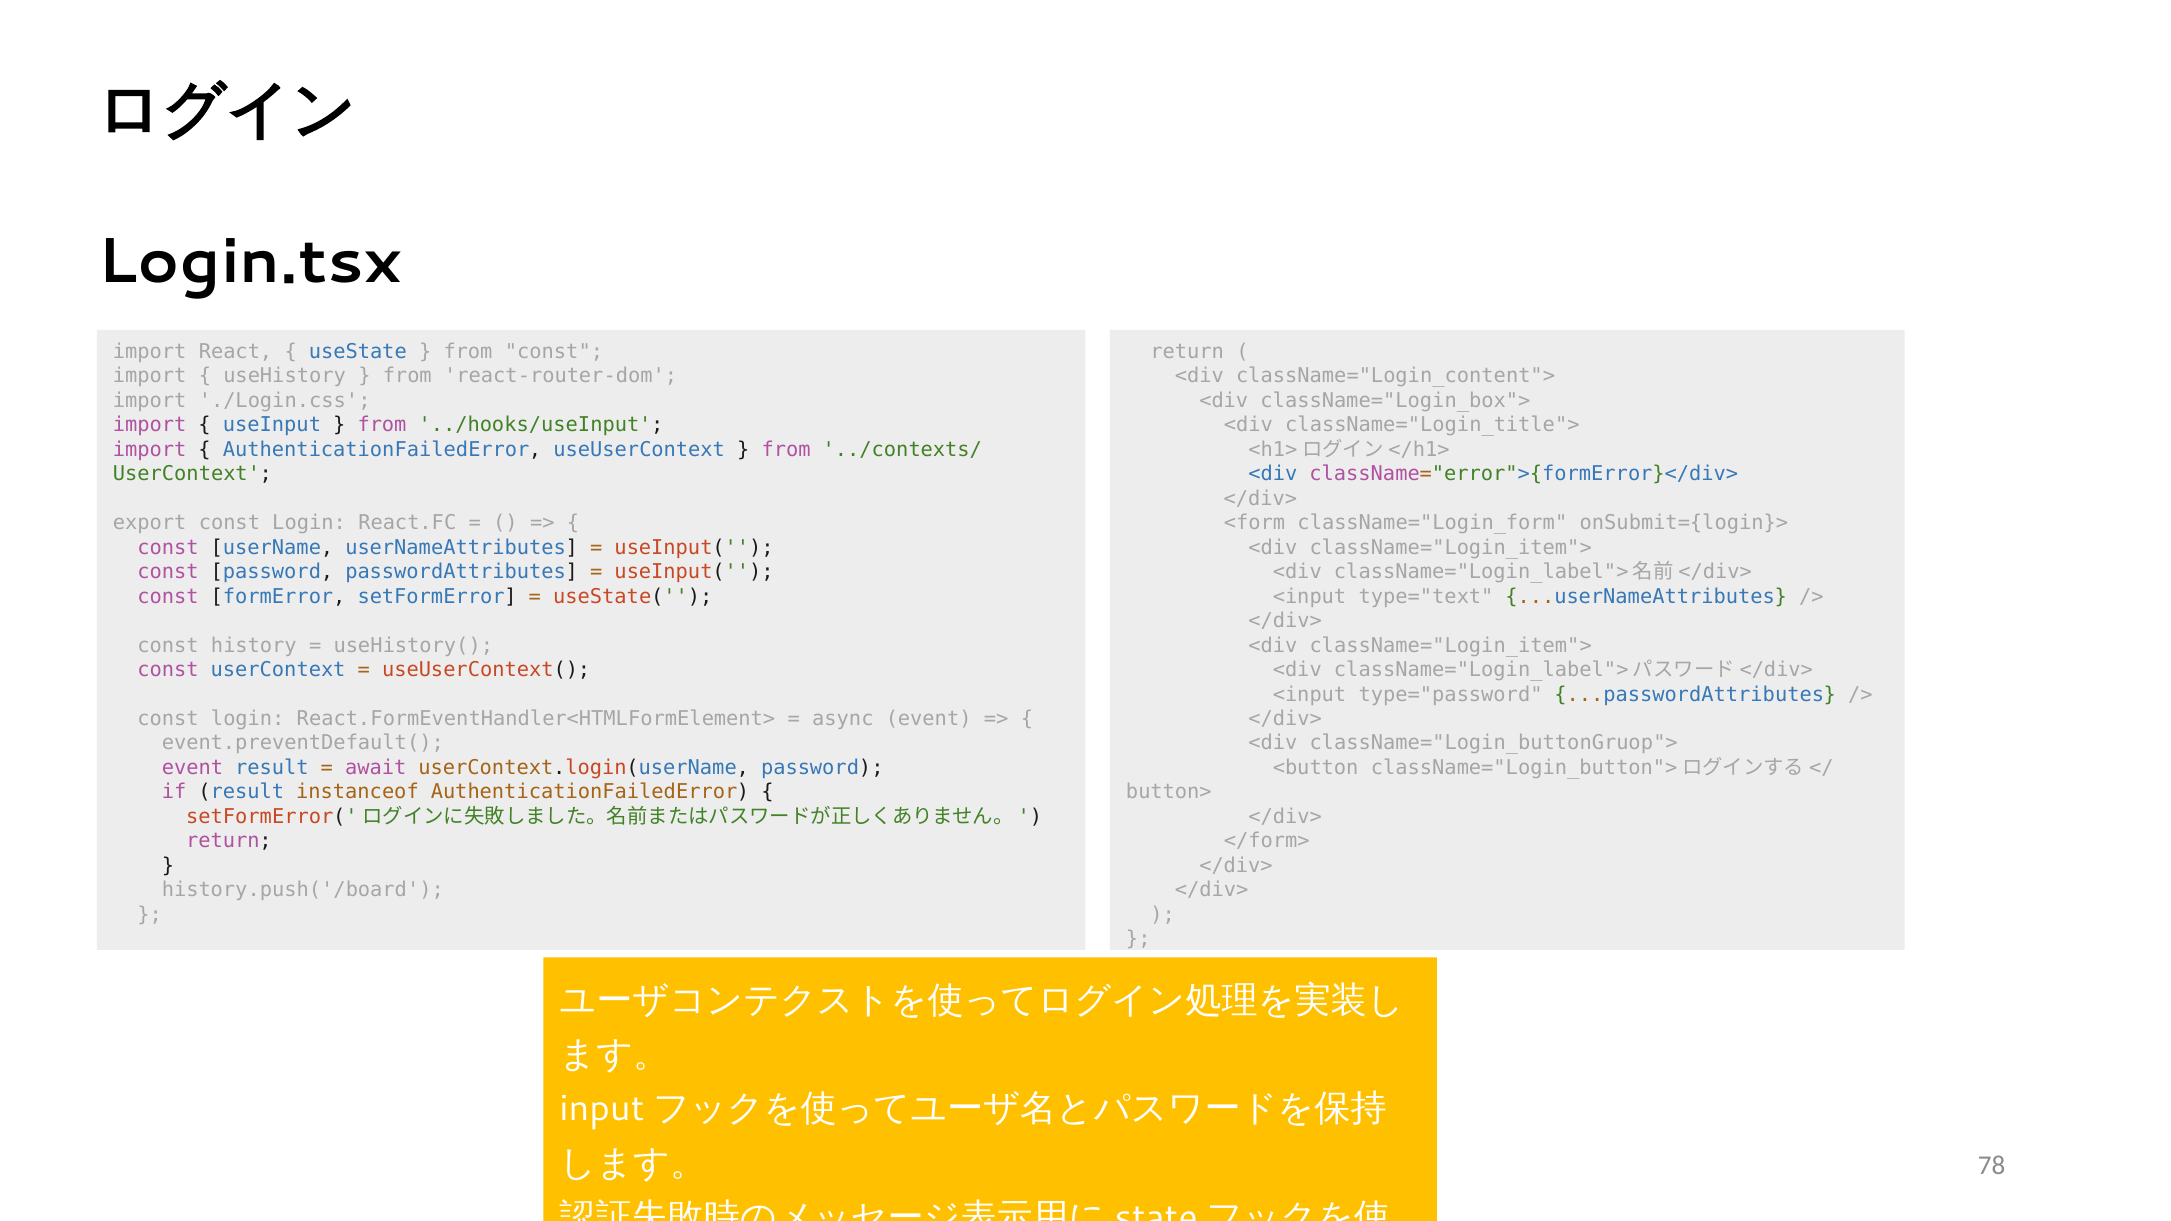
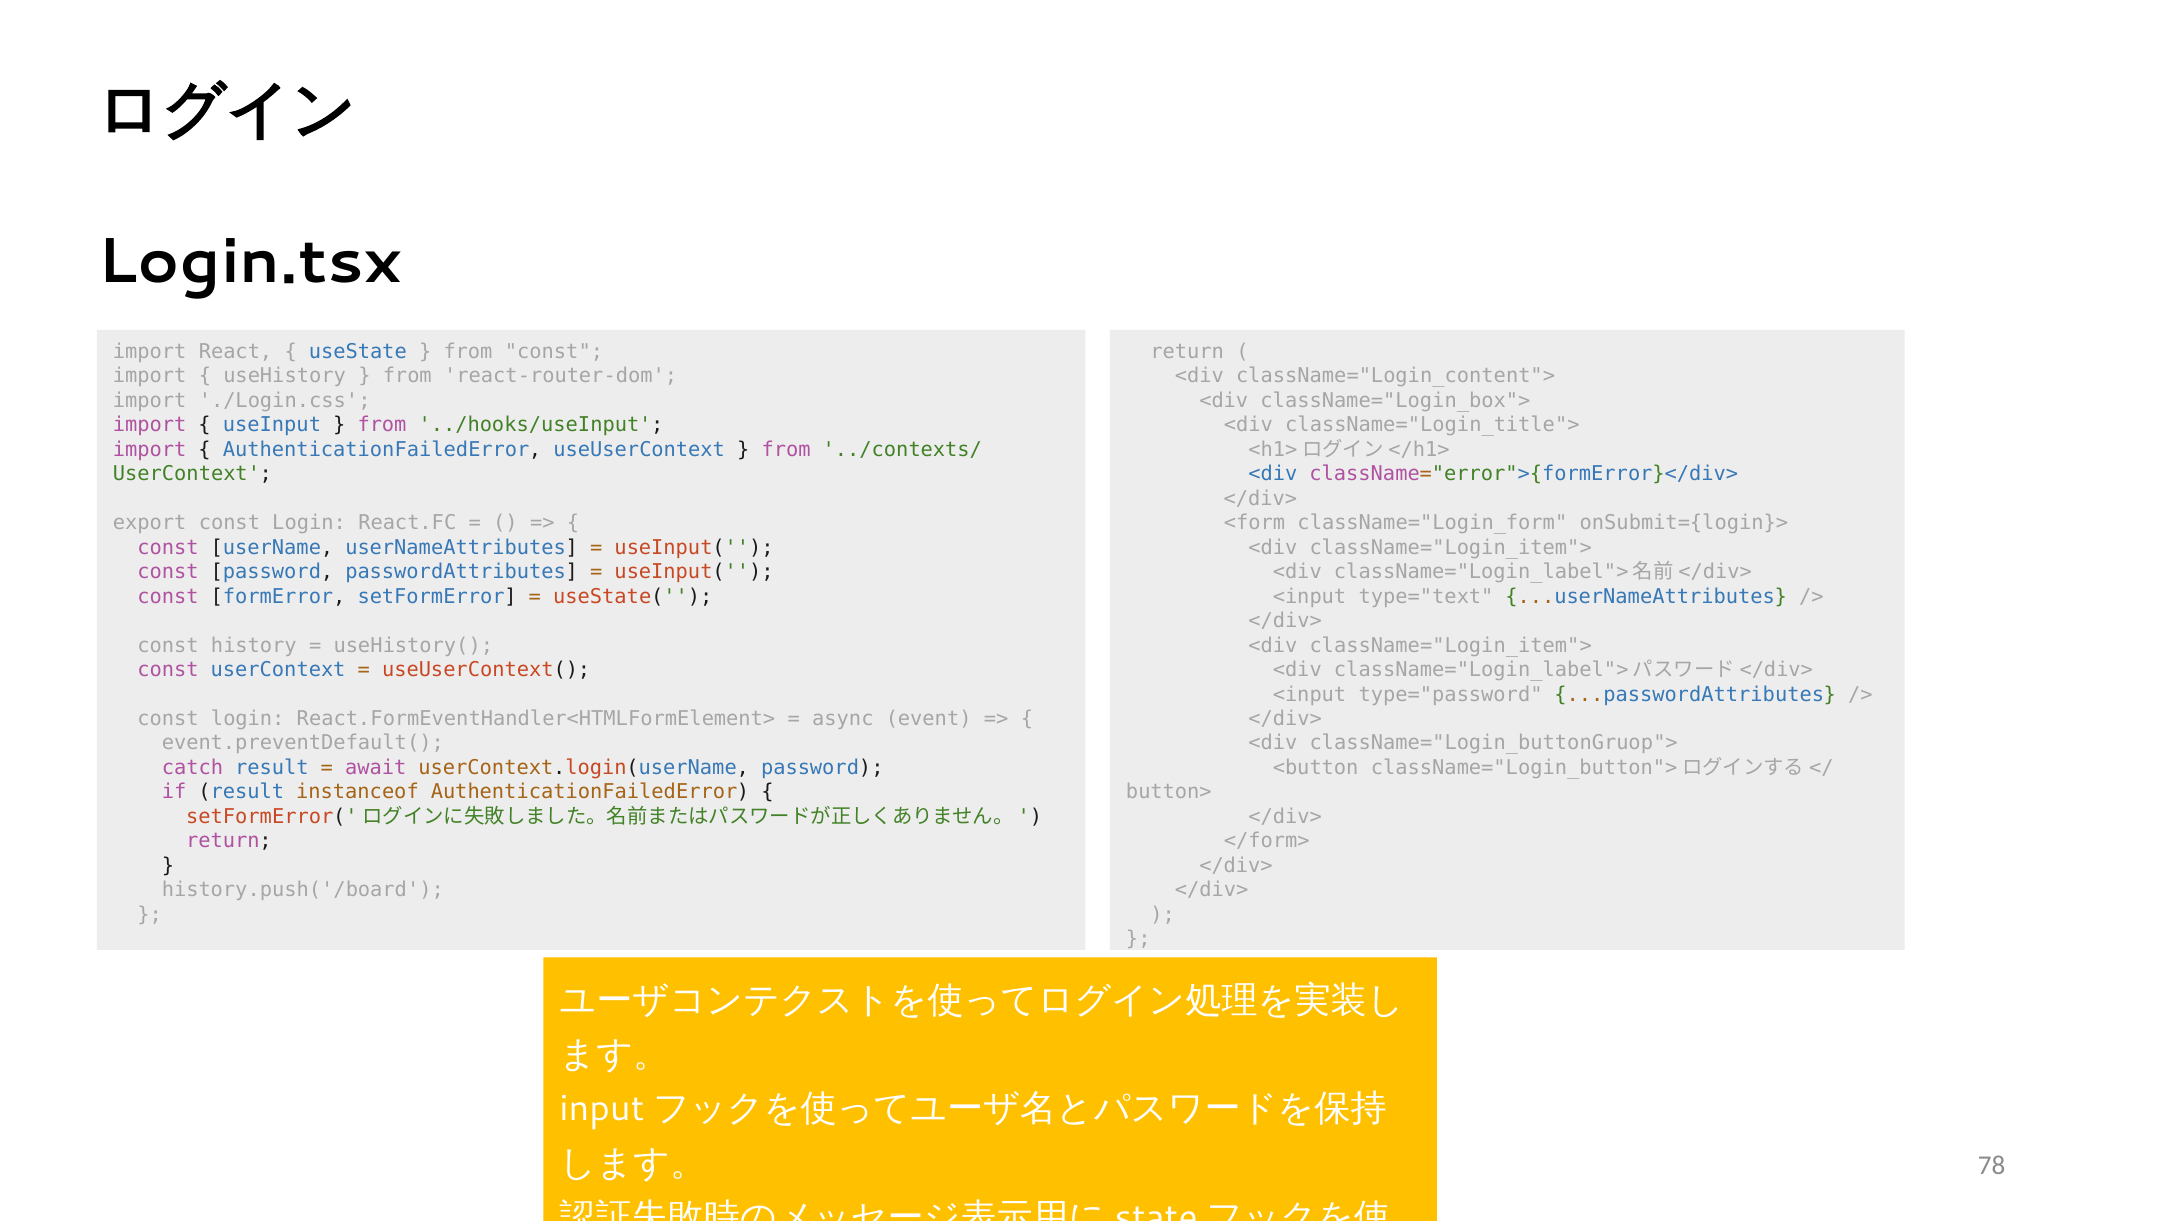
event at (192, 768): event -> catch
